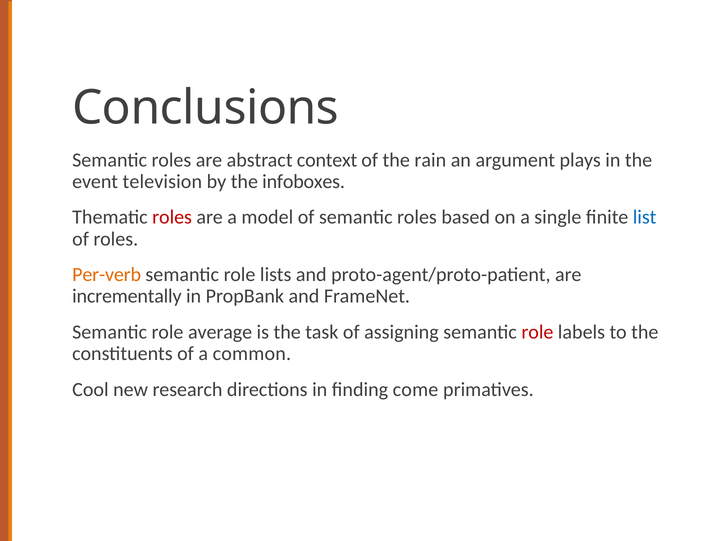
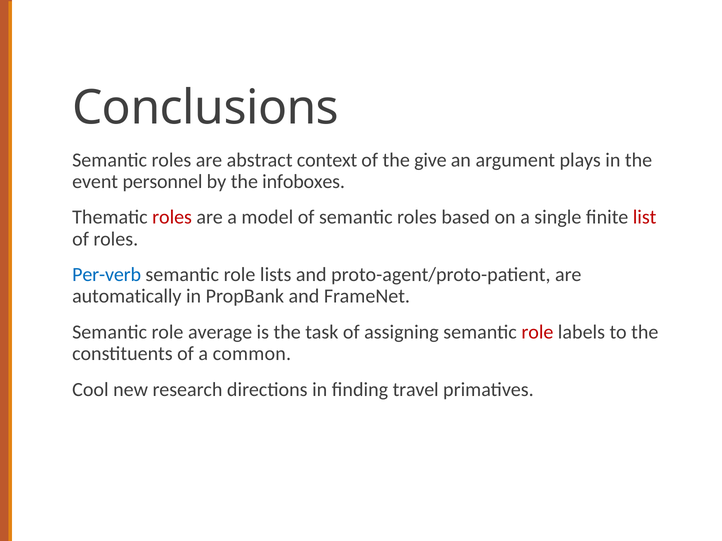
rain: rain -> give
television: television -> personnel
list colour: blue -> red
Per-verb colour: orange -> blue
incrementally: incrementally -> automatically
come: come -> travel
